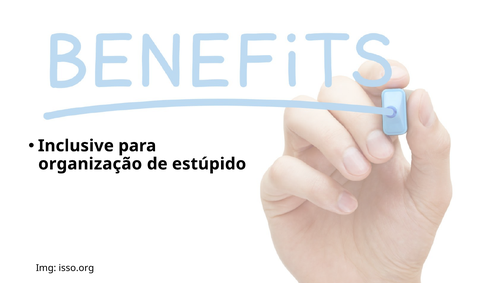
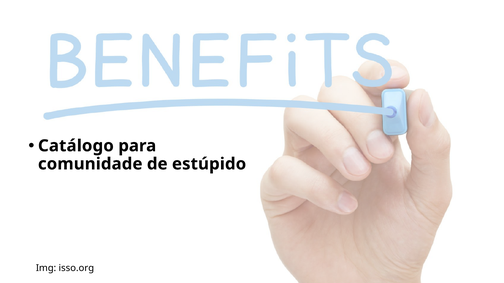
Inclusive: Inclusive -> Catálogo
organização: organização -> comunidade
